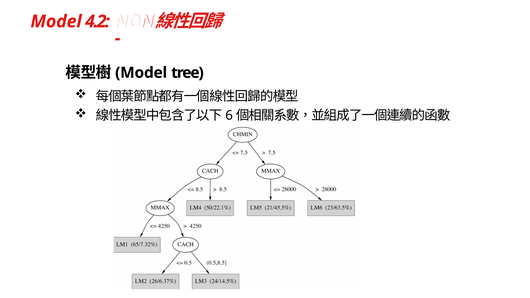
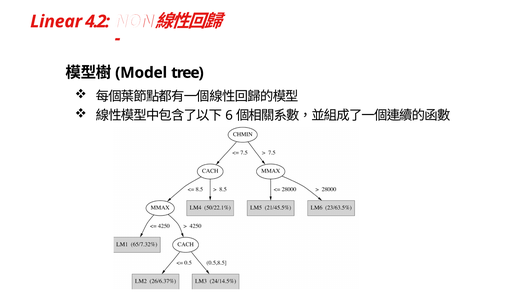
Model at (56, 21): Model -> Linear
